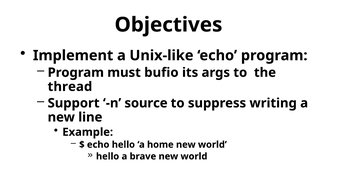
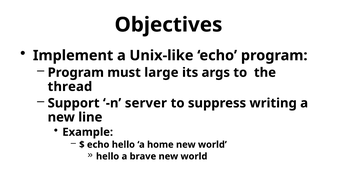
bufio: bufio -> large
source: source -> server
